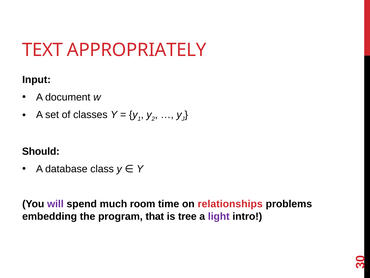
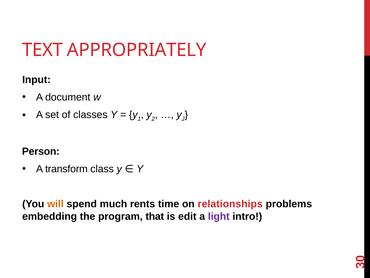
Should: Should -> Person
database: database -> transform
will colour: purple -> orange
room: room -> rents
tree: tree -> edit
